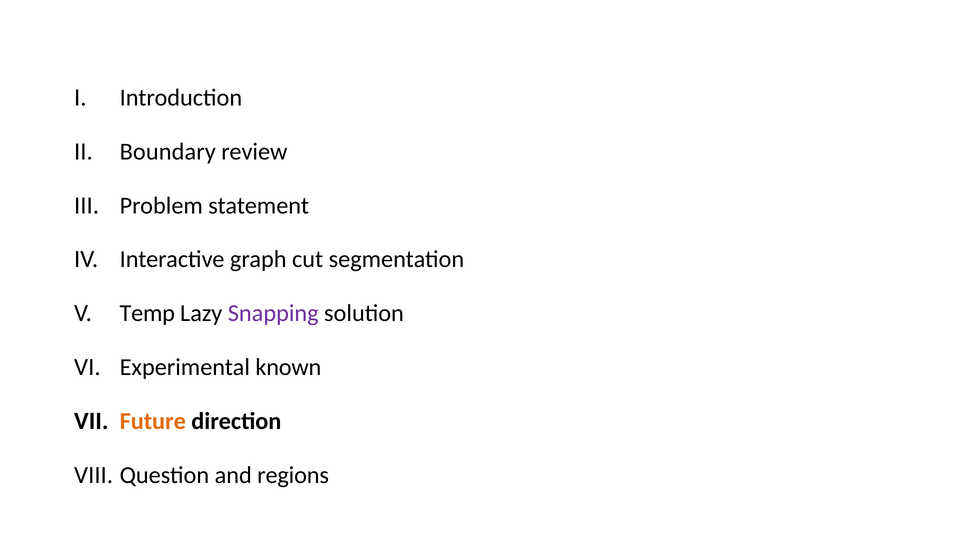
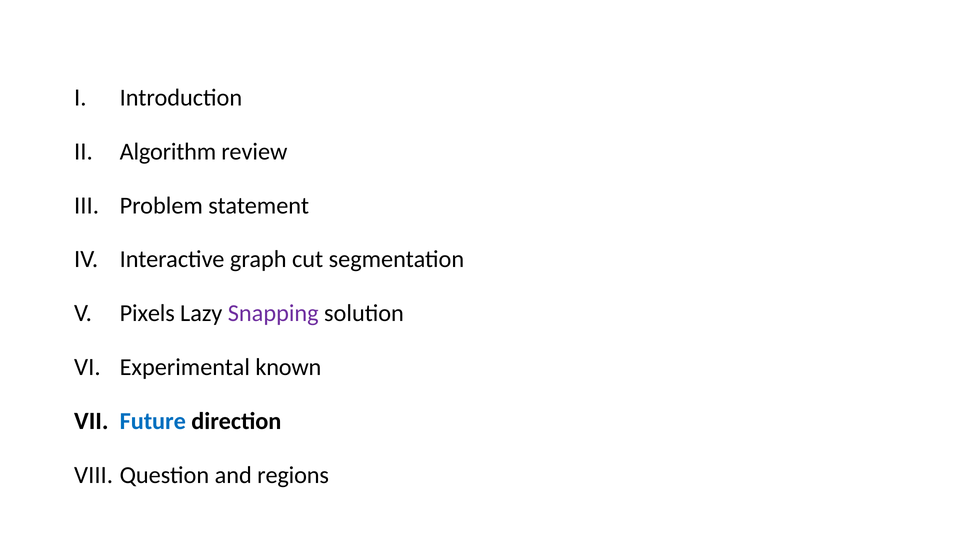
Boundary: Boundary -> Algorithm
Temp: Temp -> Pixels
Future colour: orange -> blue
